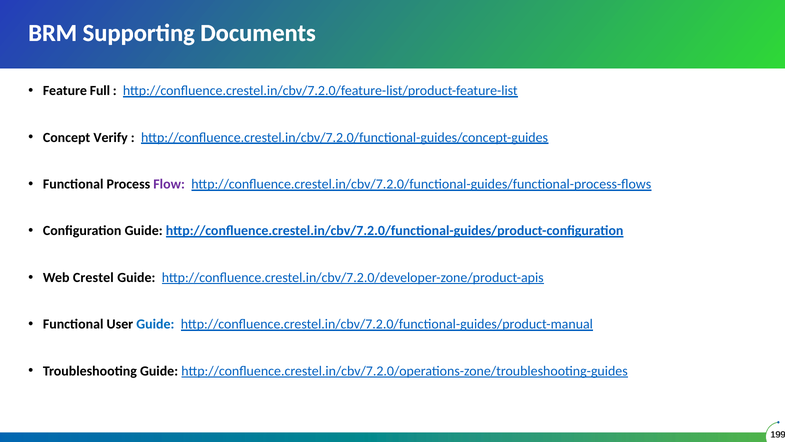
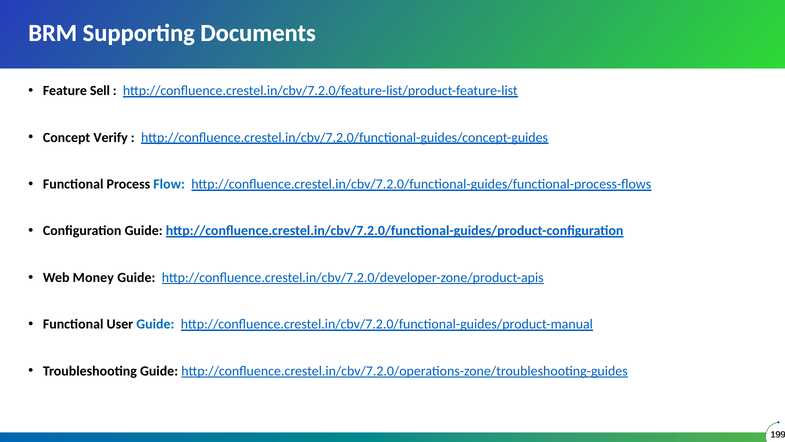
Full: Full -> Sell
Flow colour: purple -> blue
Crestel: Crestel -> Money
